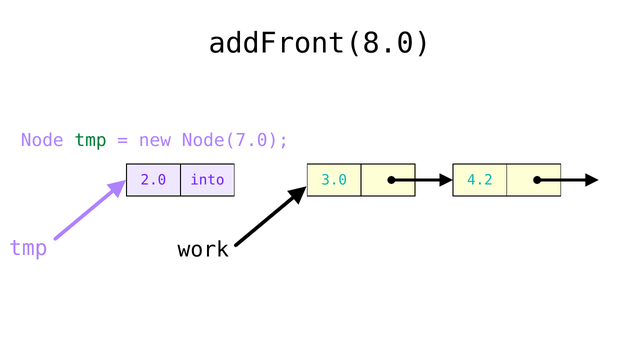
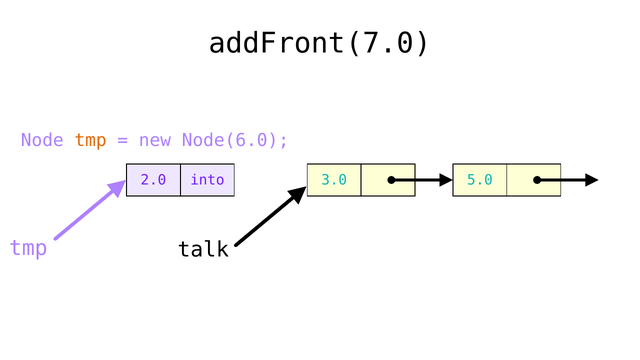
addFront(8.0: addFront(8.0 -> addFront(7.0
tmp at (91, 141) colour: green -> orange
Node(7.0: Node(7.0 -> Node(6.0
4.2: 4.2 -> 5.0
work: work -> talk
